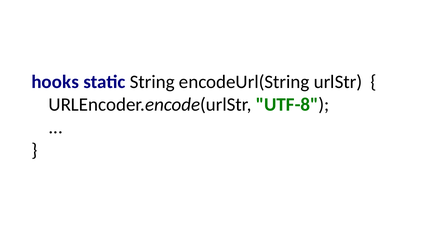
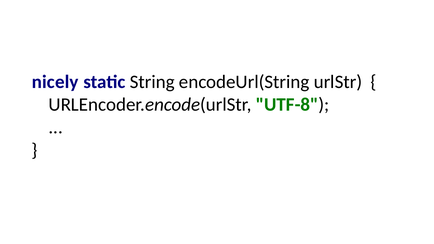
hooks: hooks -> nicely
